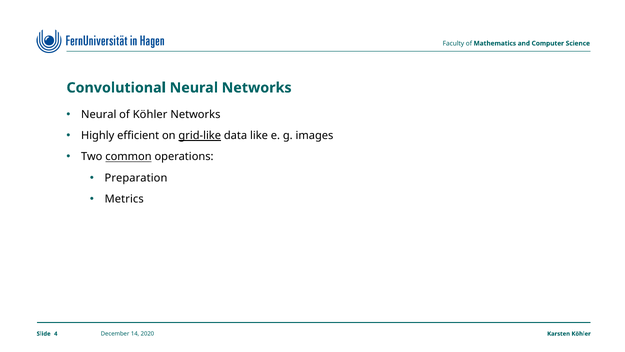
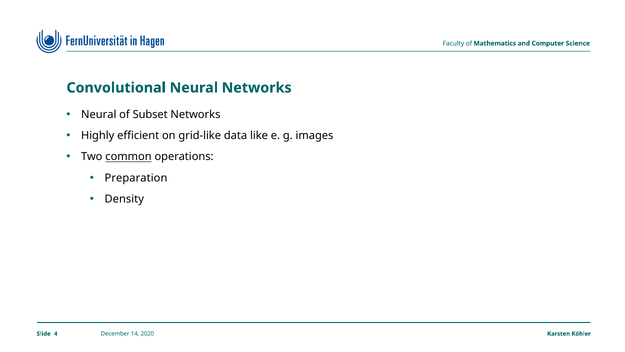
of Köhler: Köhler -> Subset
grid-like underline: present -> none
Metrics: Metrics -> Density
